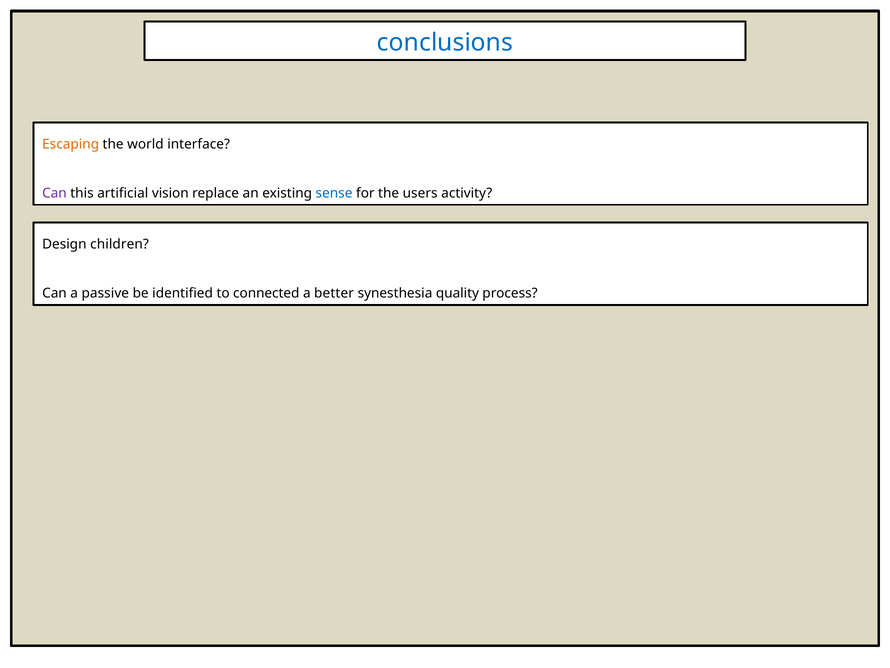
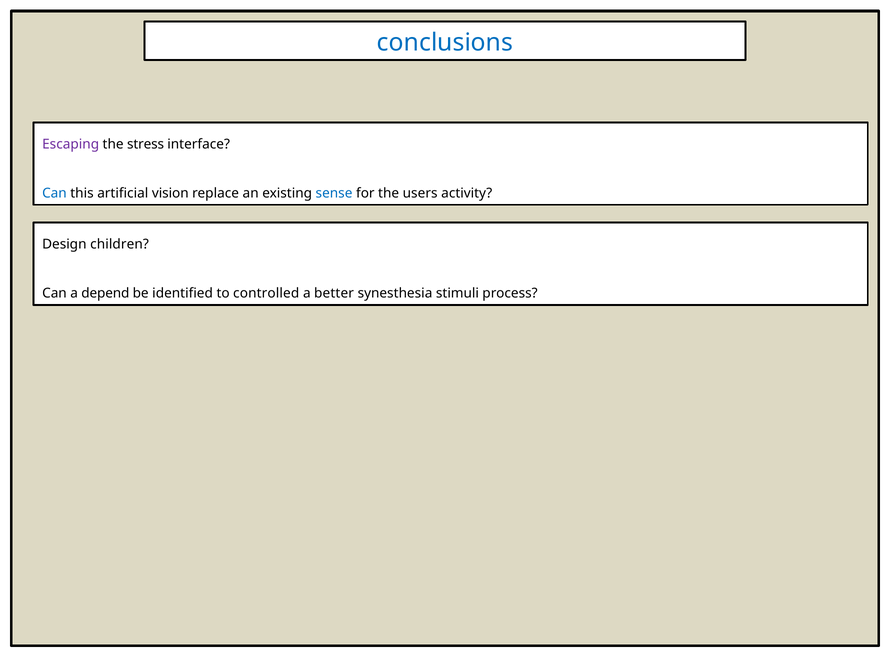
Escaping colour: orange -> purple
world: world -> stress
Can at (54, 193) colour: purple -> blue
passive: passive -> depend
connected: connected -> controlled
quality: quality -> stimuli
